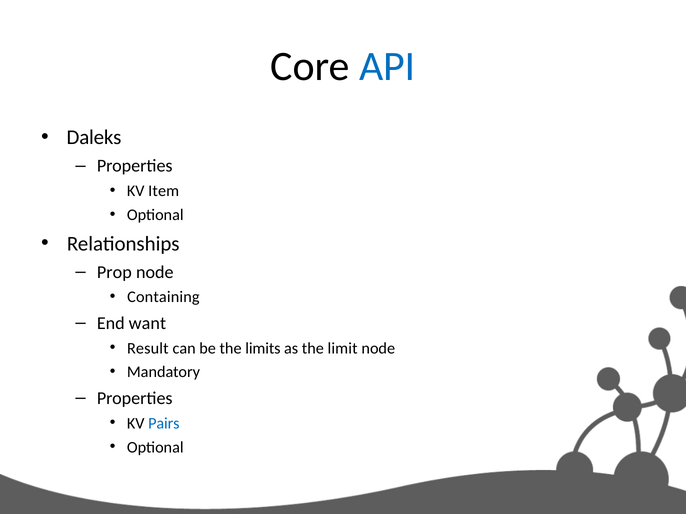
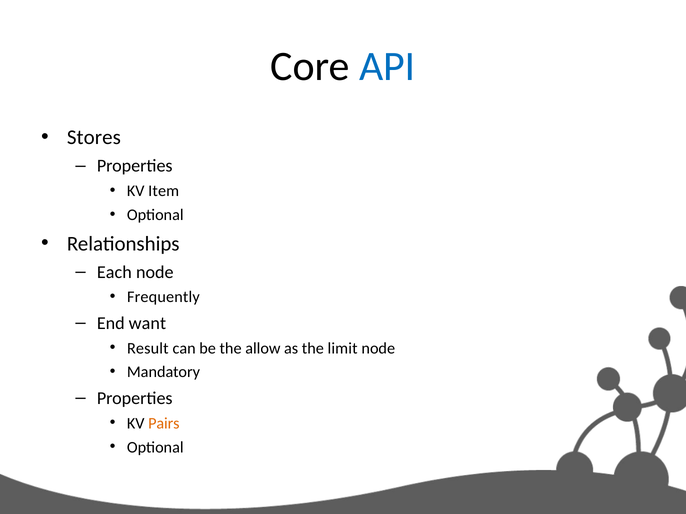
Daleks: Daleks -> Stores
Prop: Prop -> Each
Containing: Containing -> Frequently
limits: limits -> allow
Pairs colour: blue -> orange
